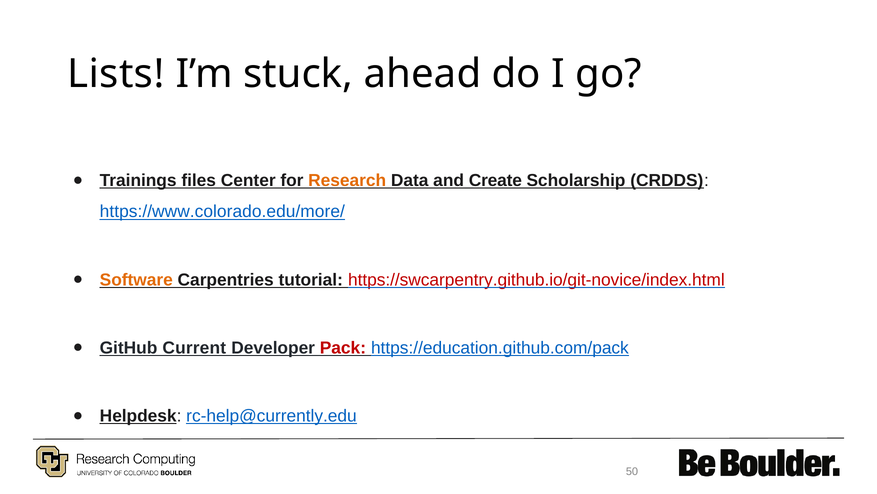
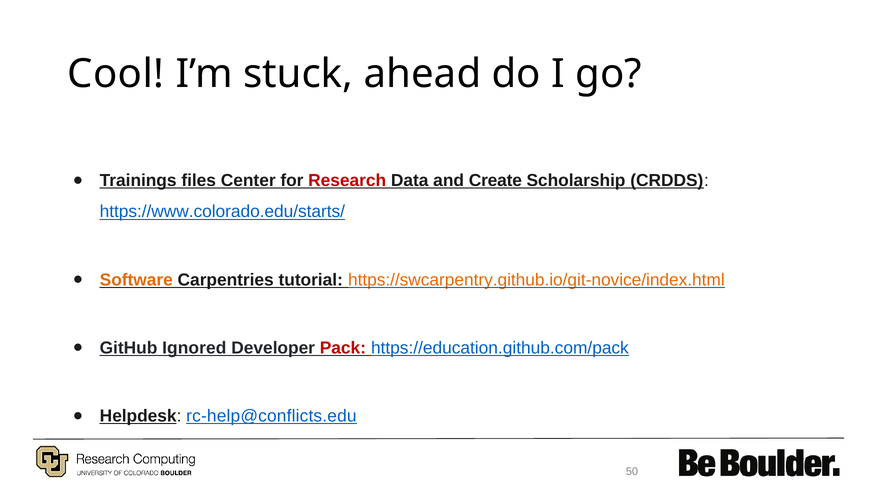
Lists: Lists -> Cool
Research colour: orange -> red
https://www.colorado.edu/more/: https://www.colorado.edu/more/ -> https://www.colorado.edu/starts/
https://swcarpentry.github.io/git-novice/index.html colour: red -> orange
Current: Current -> Ignored
rc-help@currently.edu: rc-help@currently.edu -> rc-help@conflicts.edu
